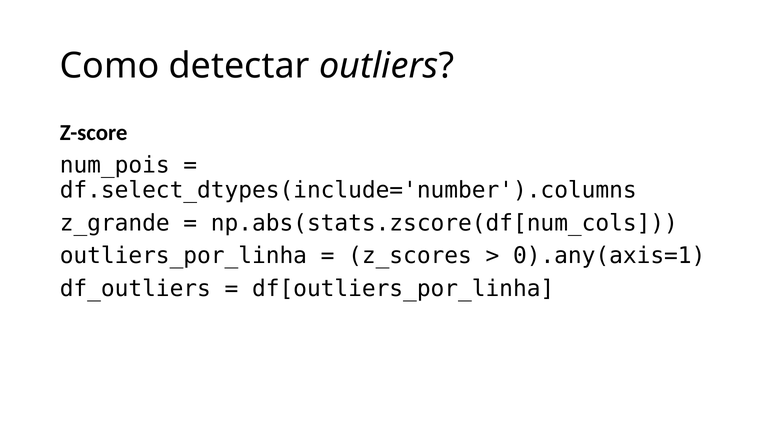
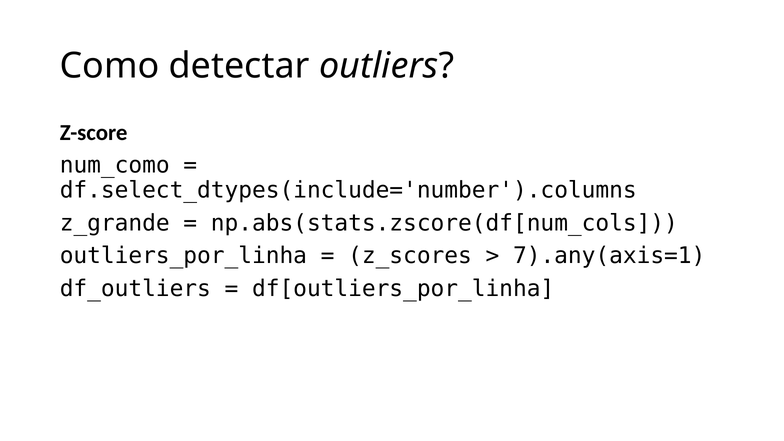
num_pois: num_pois -> num_como
0).any(axis=1: 0).any(axis=1 -> 7).any(axis=1
